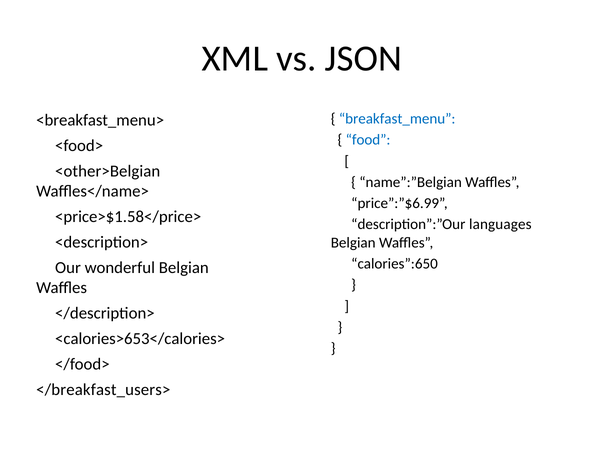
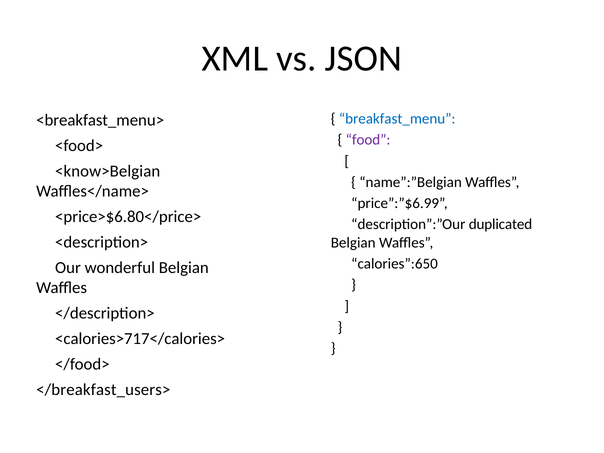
food colour: blue -> purple
<other>Belgian: <other>Belgian -> <know>Belgian
<price>$1.58</price>: <price>$1.58</price> -> <price>$6.80</price>
languages: languages -> duplicated
<calories>653</calories>: <calories>653</calories> -> <calories>717</calories>
